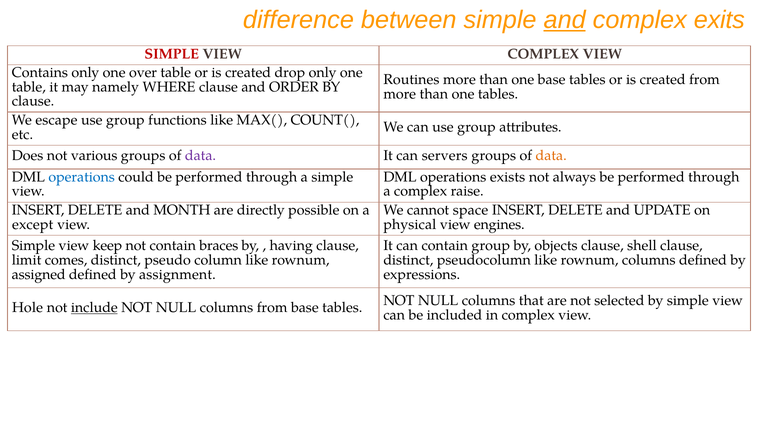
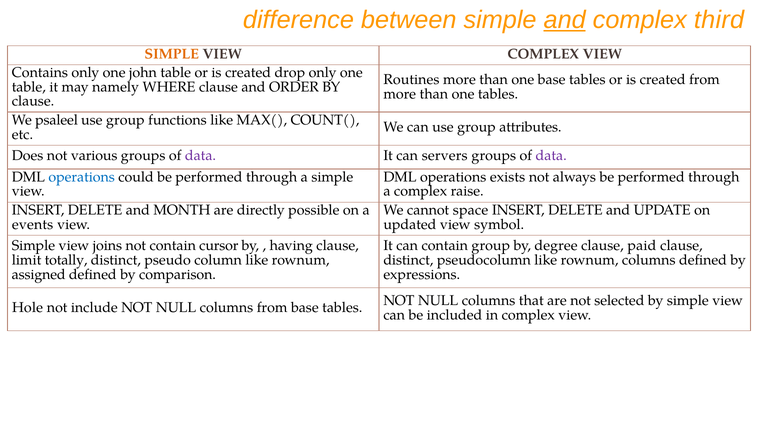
exits: exits -> third
SIMPLE at (172, 54) colour: red -> orange
over: over -> john
escape: escape -> psaleel
data at (551, 156) colour: orange -> purple
except: except -> events
physical: physical -> updated
engines: engines -> symbol
keep: keep -> joins
braces: braces -> cursor
objects: objects -> degree
shell: shell -> paid
comes: comes -> totally
assignment: assignment -> comparison
include underline: present -> none
